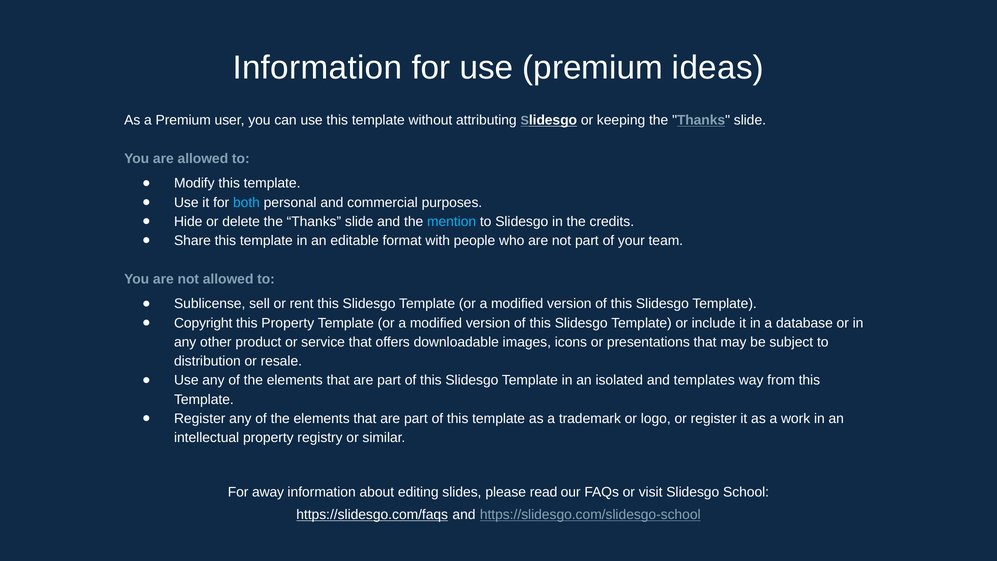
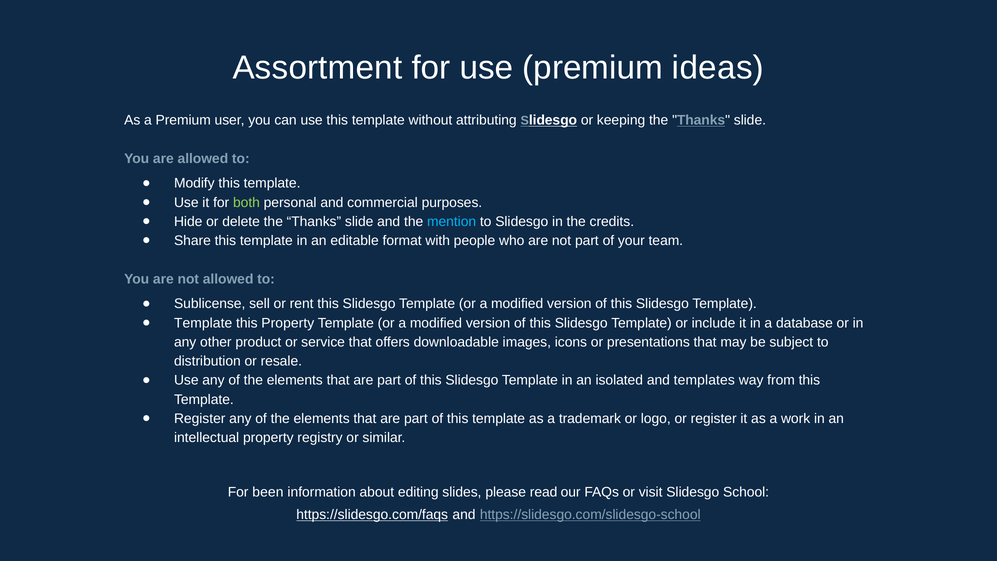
Information at (317, 68): Information -> Assortment
both colour: light blue -> light green
Copyright at (203, 323): Copyright -> Template
away: away -> been
